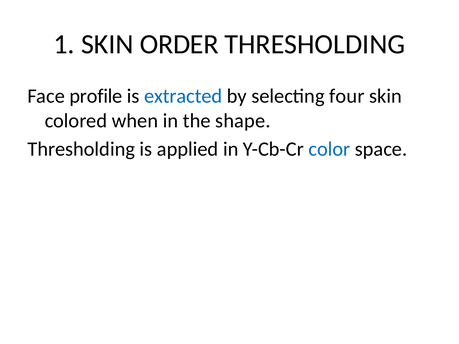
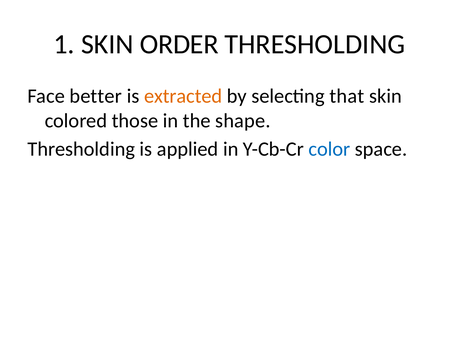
profile: profile -> better
extracted colour: blue -> orange
four: four -> that
when: when -> those
